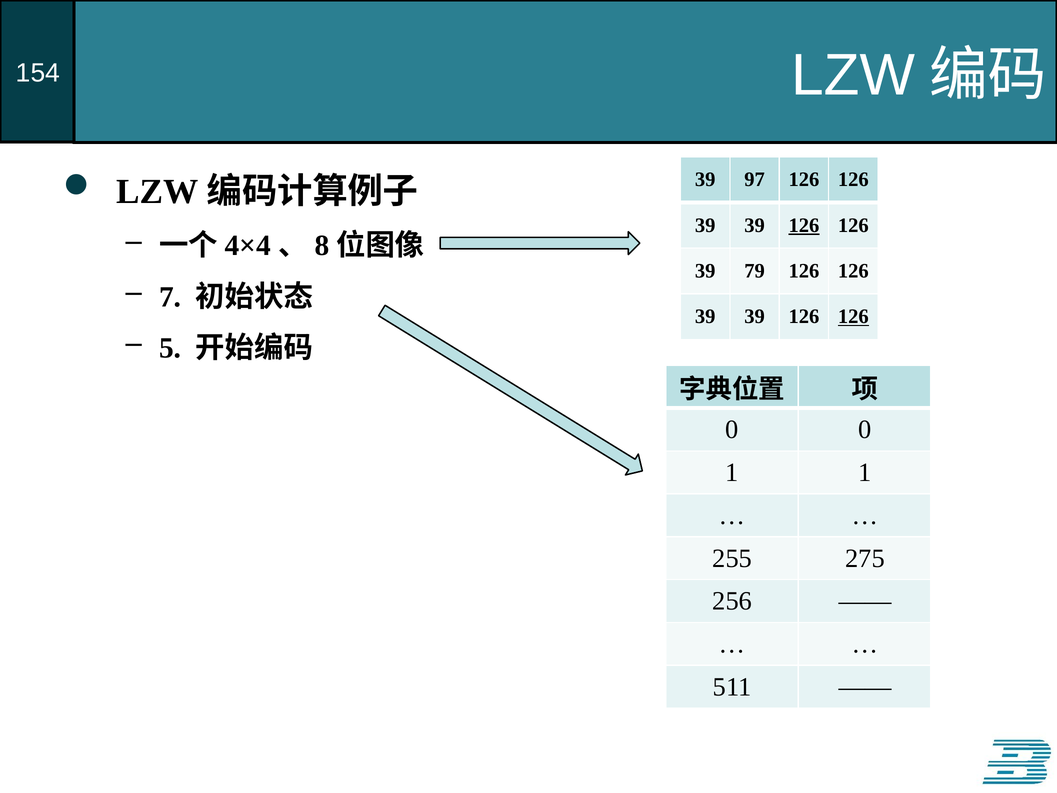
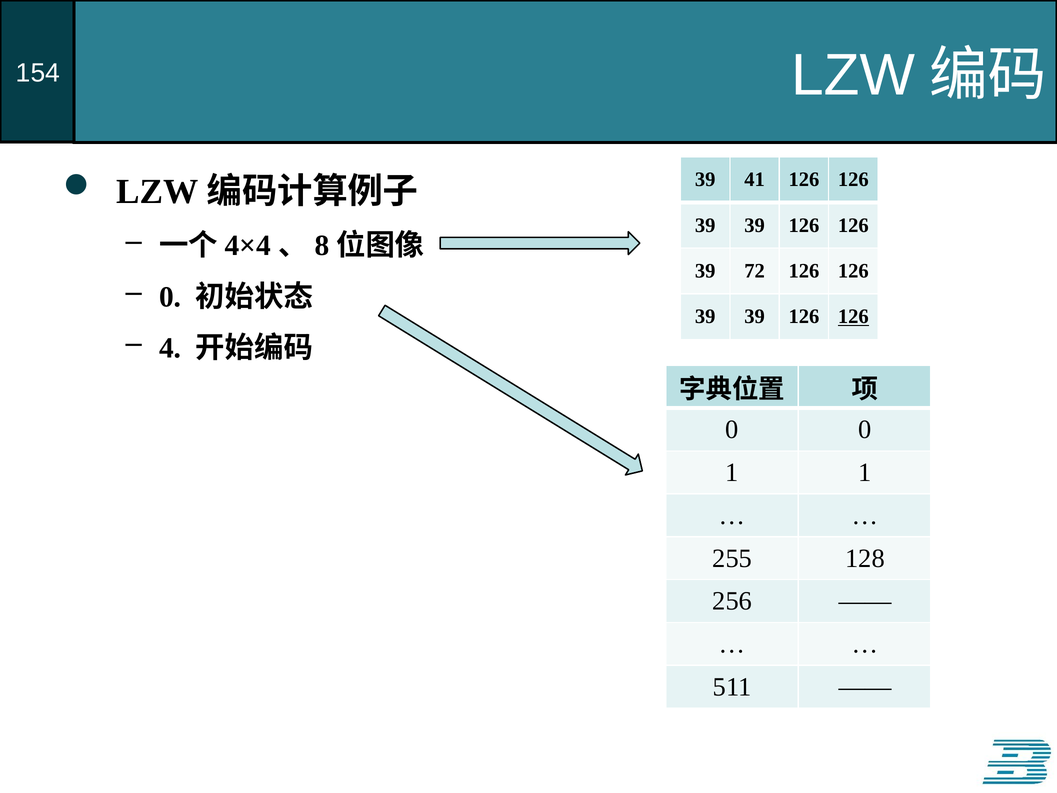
97: 97 -> 41
126 at (804, 225) underline: present -> none
79: 79 -> 72
7 at (170, 297): 7 -> 0
5: 5 -> 4
275: 275 -> 128
